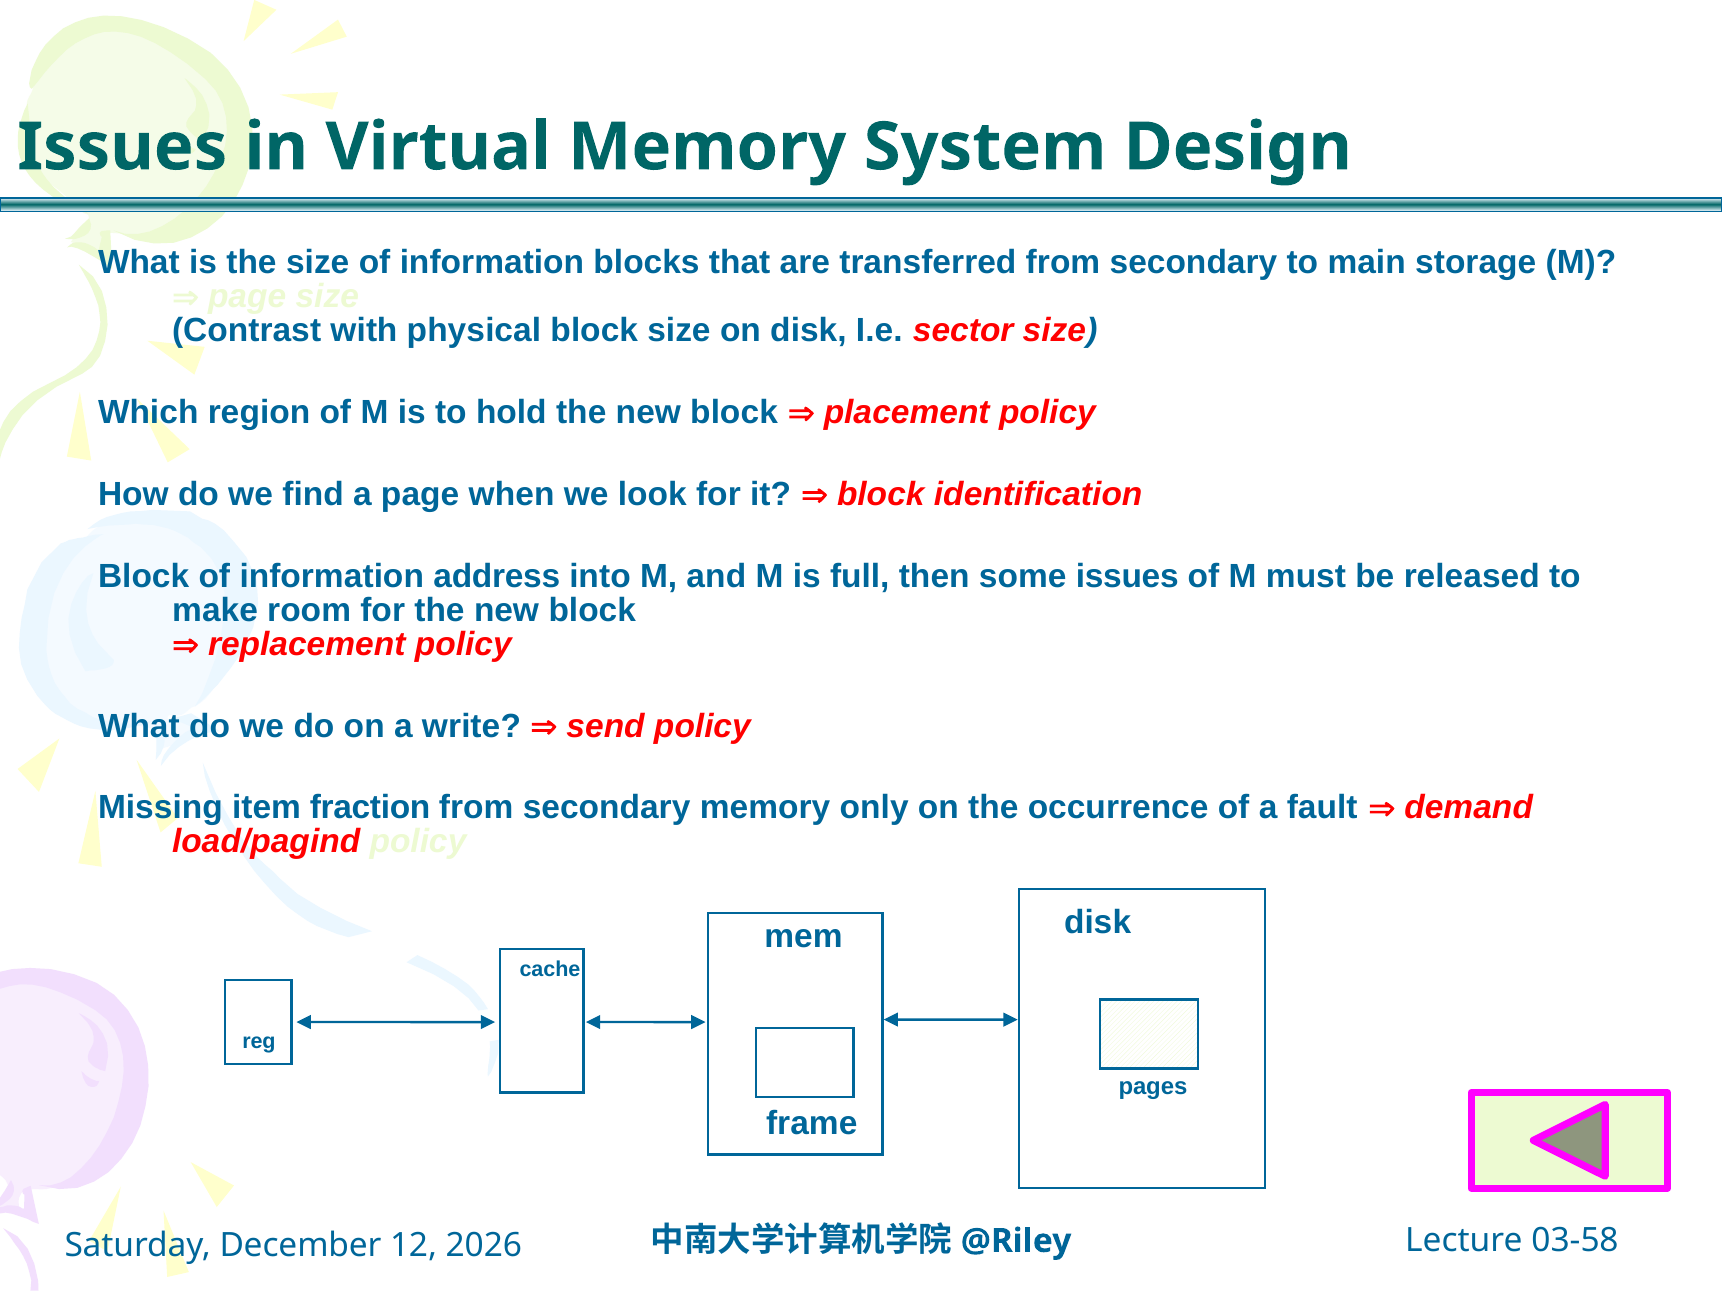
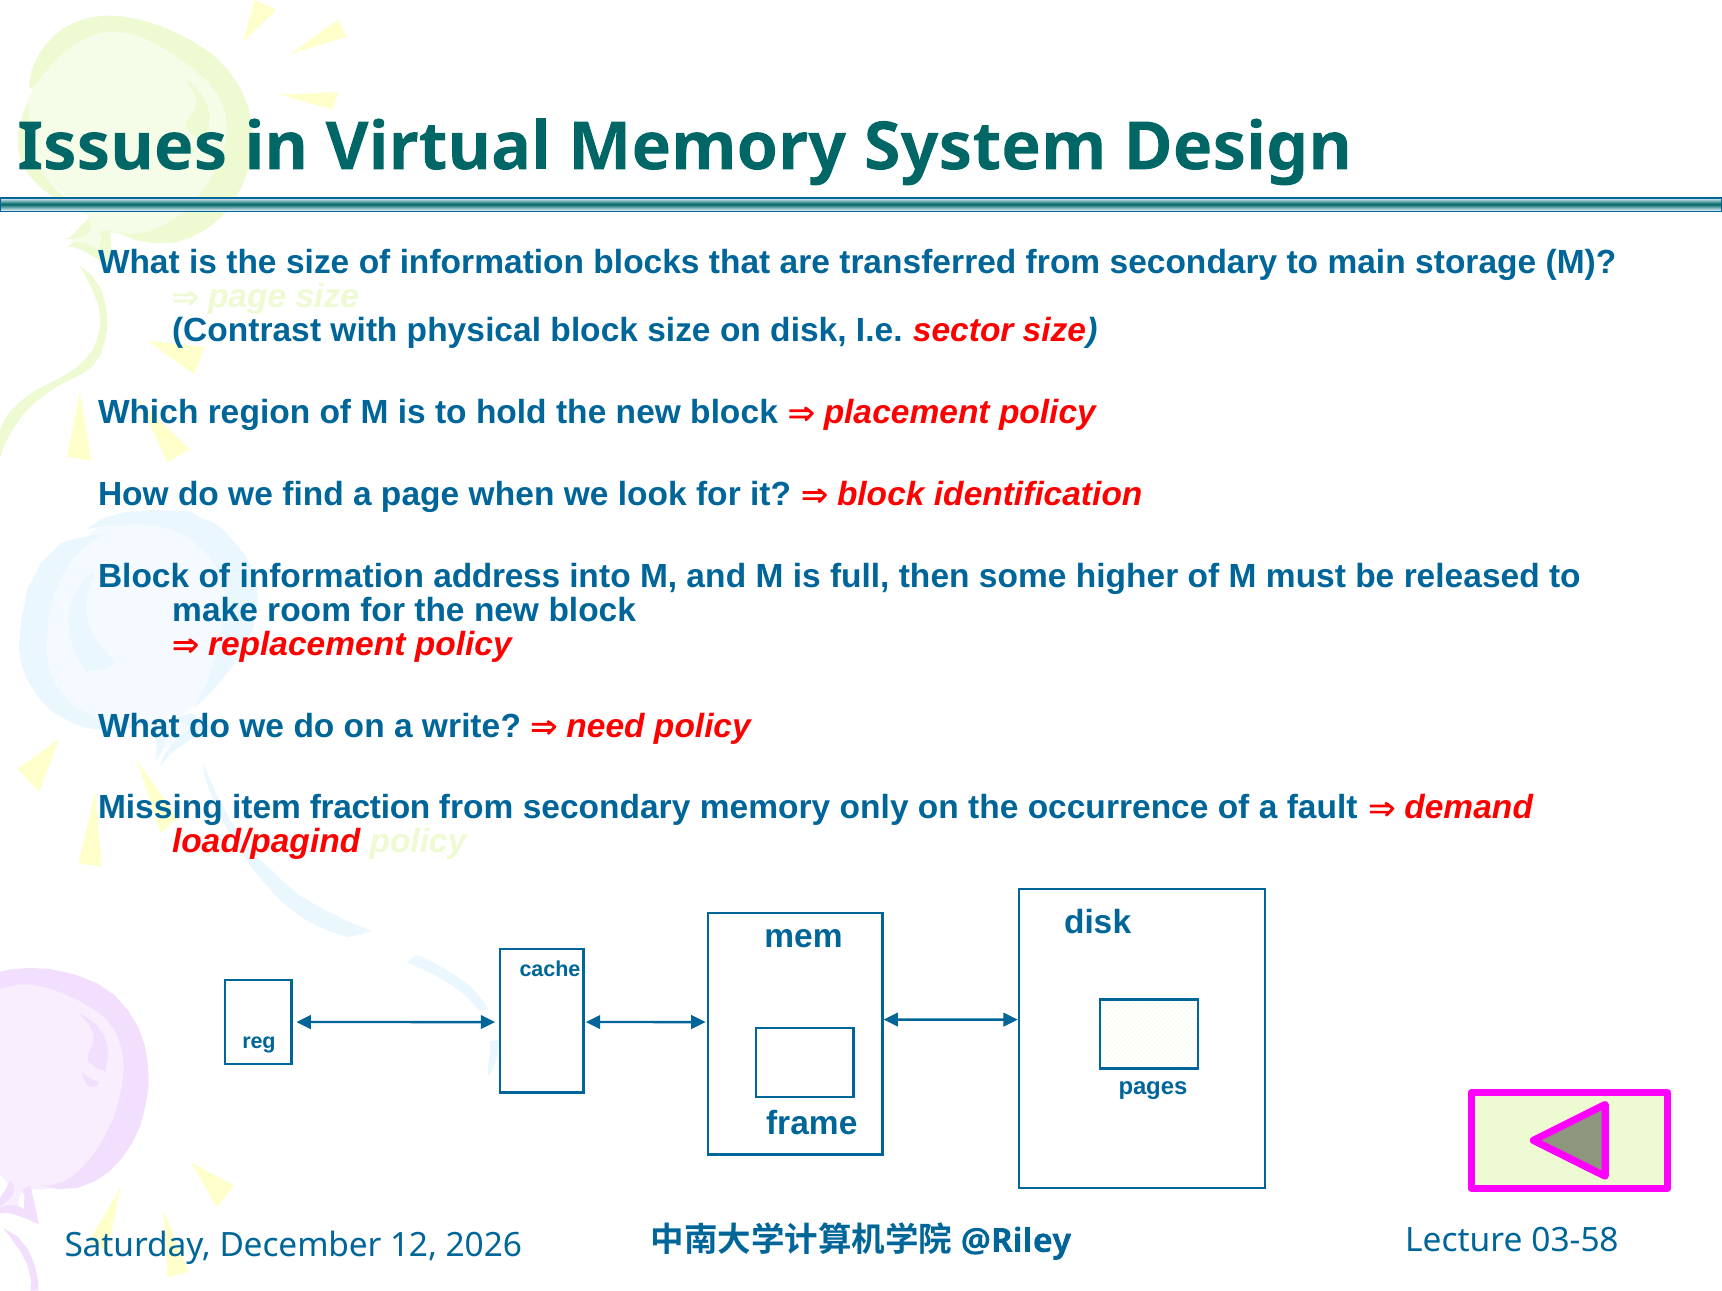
some issues: issues -> higher
send: send -> need
